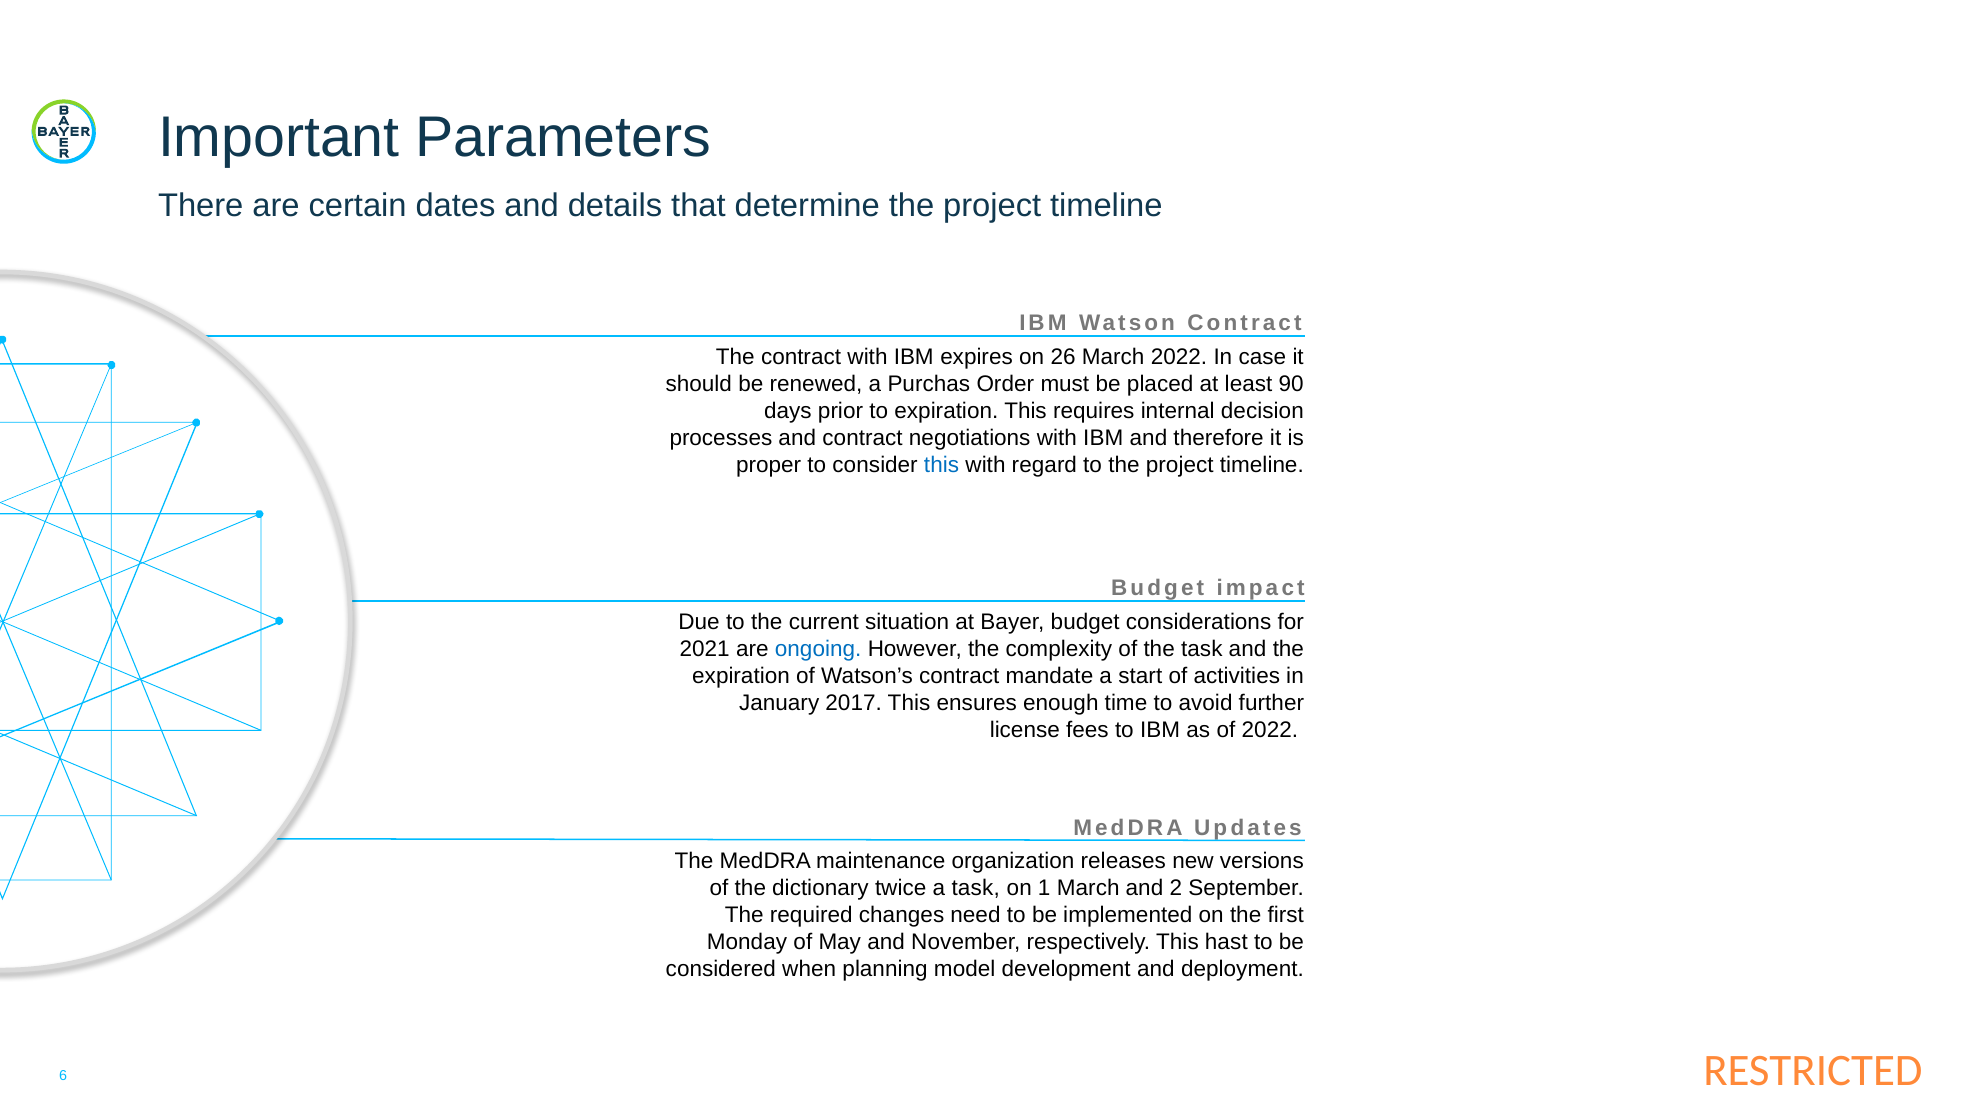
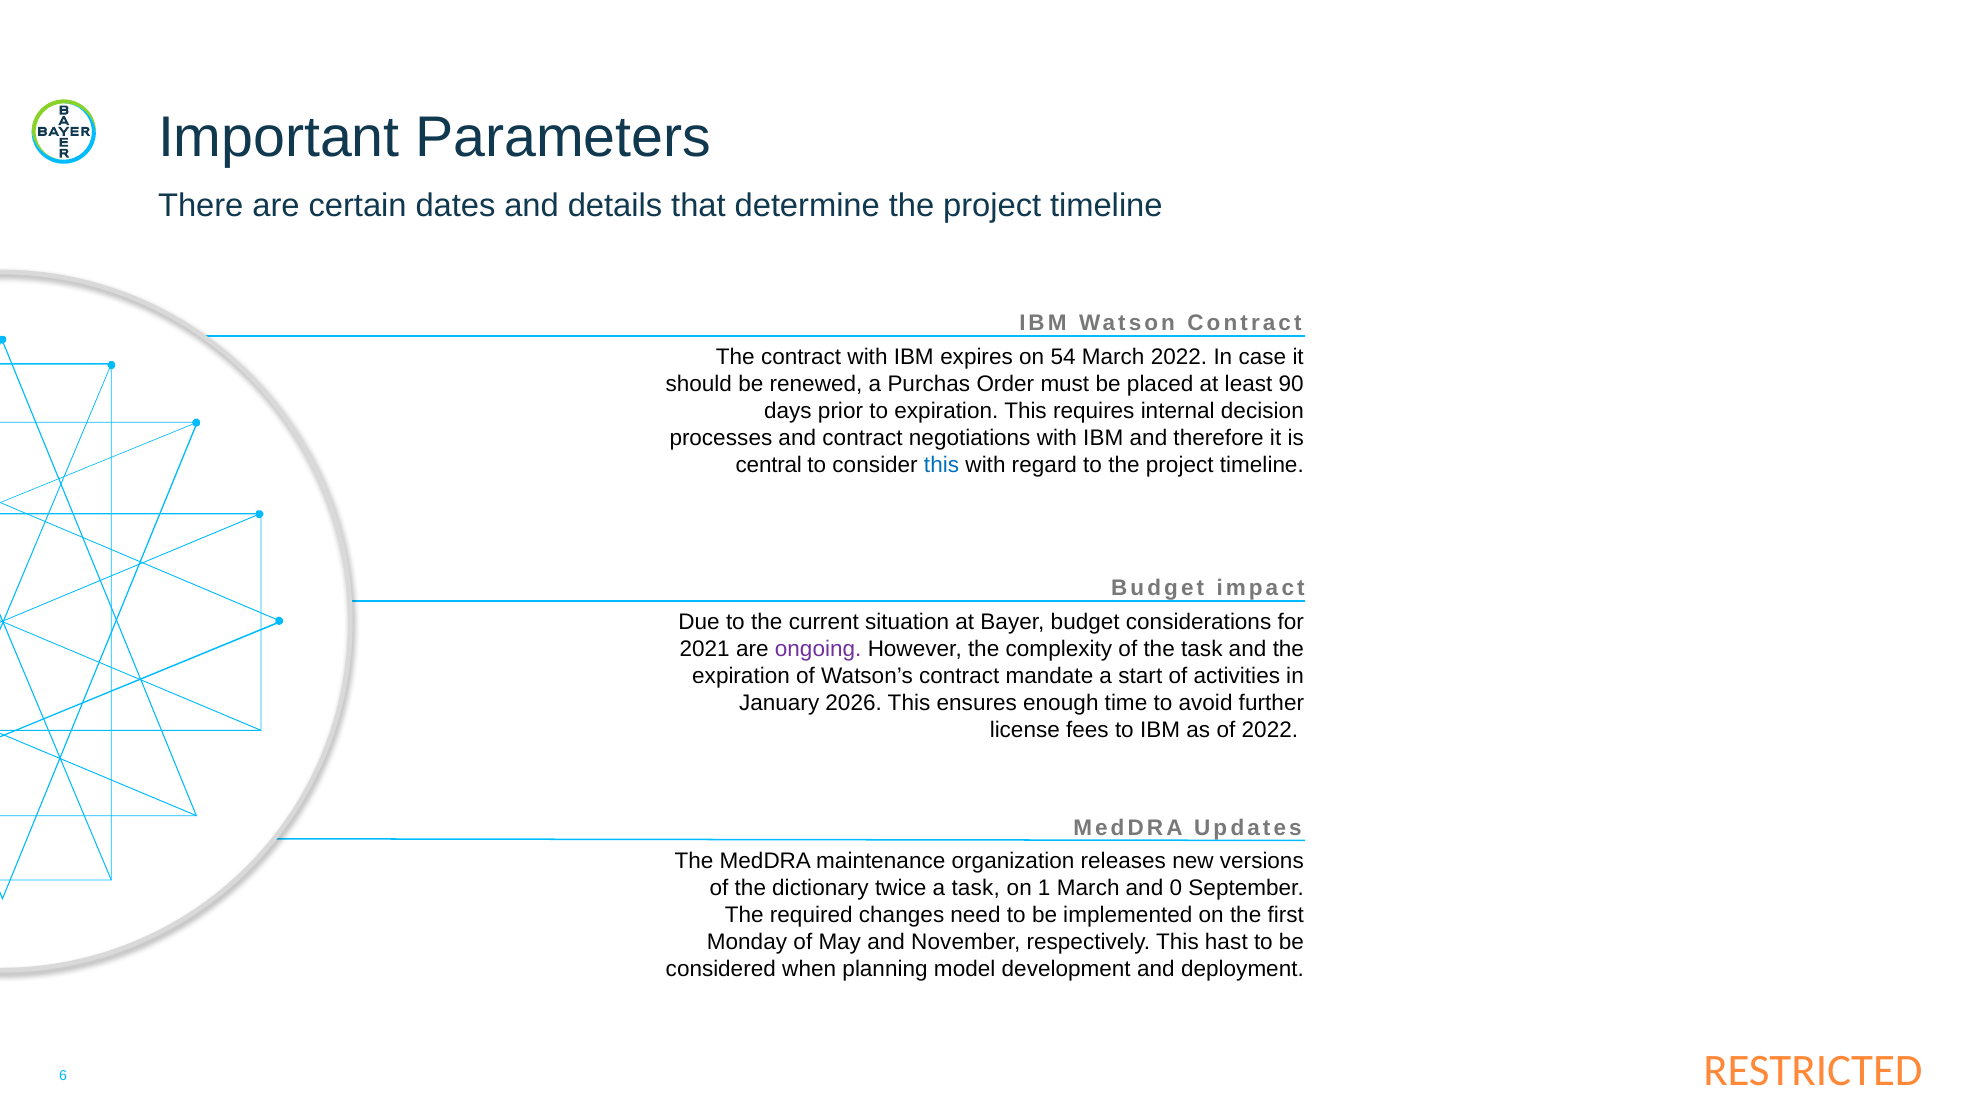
26: 26 -> 54
proper: proper -> central
ongoing colour: blue -> purple
2017: 2017 -> 2026
2: 2 -> 0
